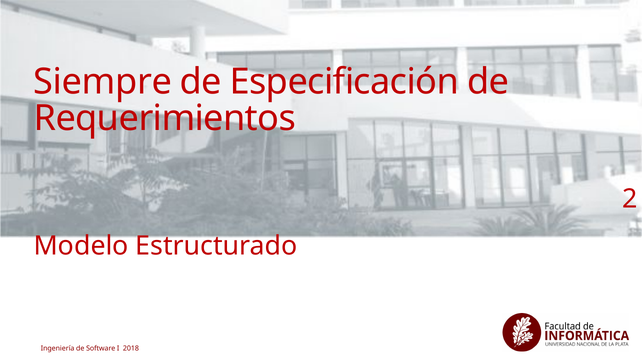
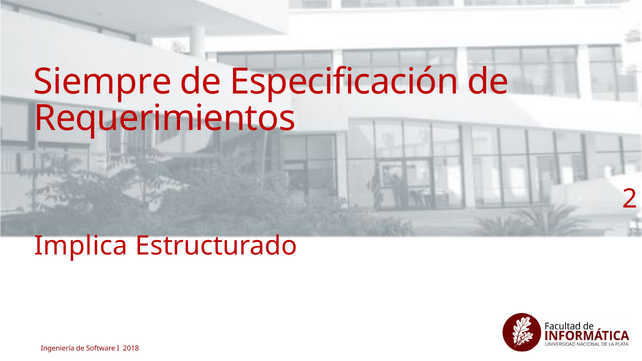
Modelo: Modelo -> Implica
